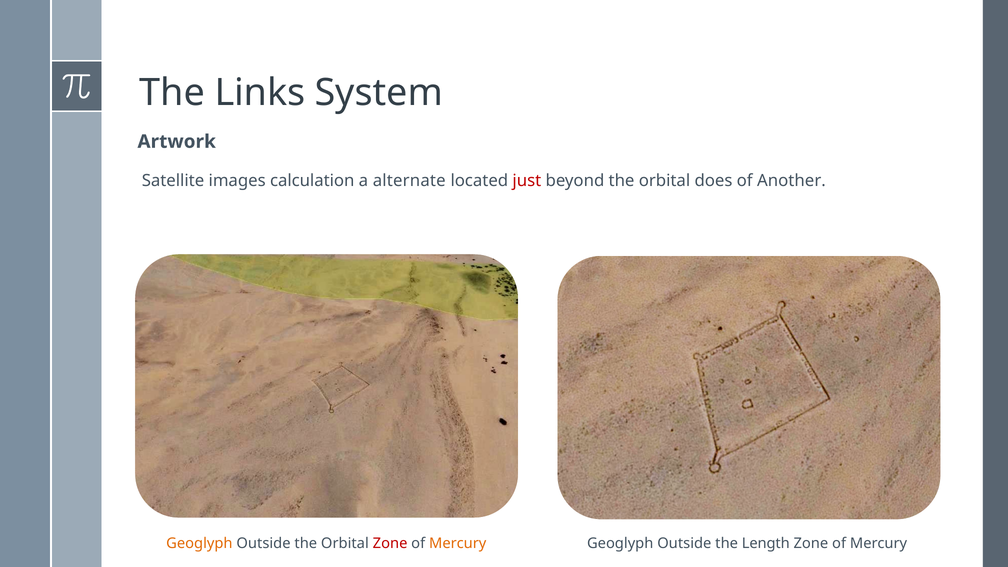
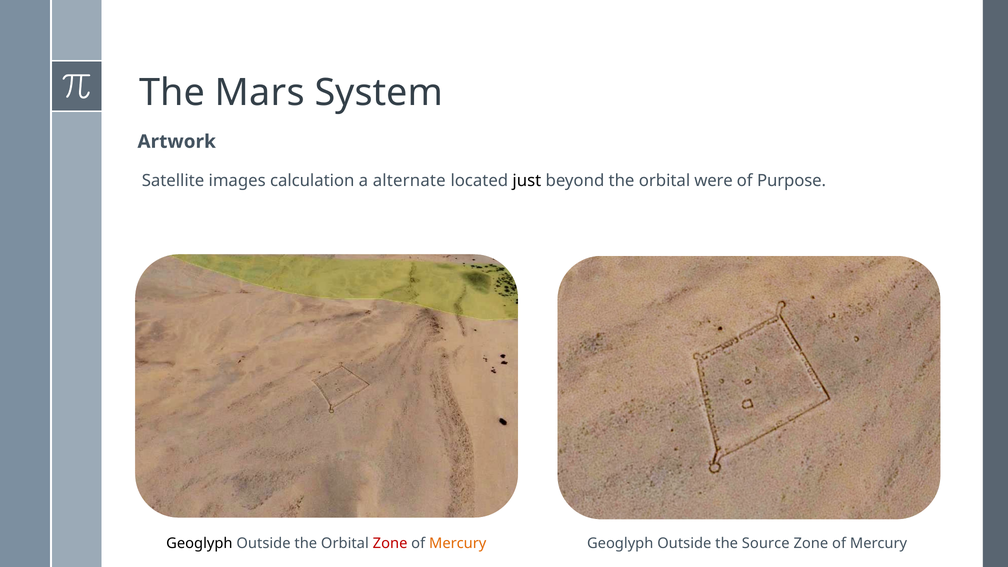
Links: Links -> Mars
just colour: red -> black
does: does -> were
Another: Another -> Purpose
Geoglyph at (199, 544) colour: orange -> black
Length: Length -> Source
